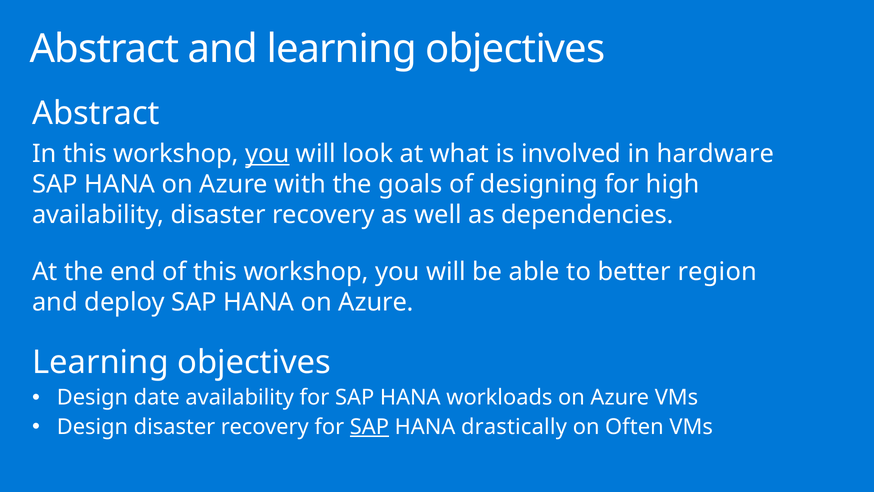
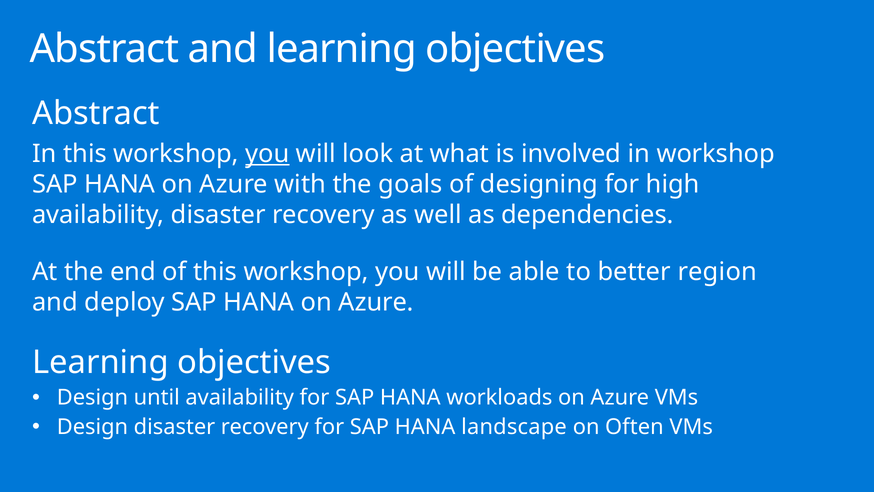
in hardware: hardware -> workshop
date: date -> until
SAP at (369, 426) underline: present -> none
drastically: drastically -> landscape
